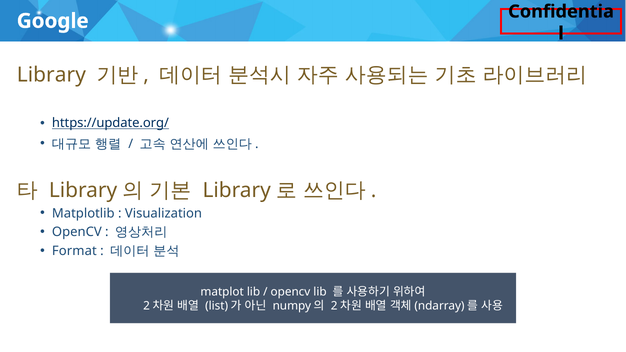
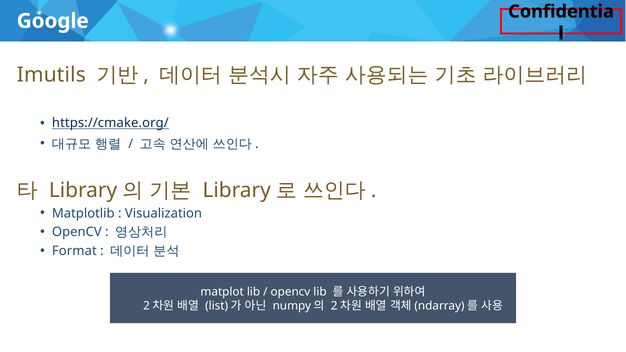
Library at (51, 75): Library -> Imutils
https://update.org/: https://update.org/ -> https://cmake.org/
